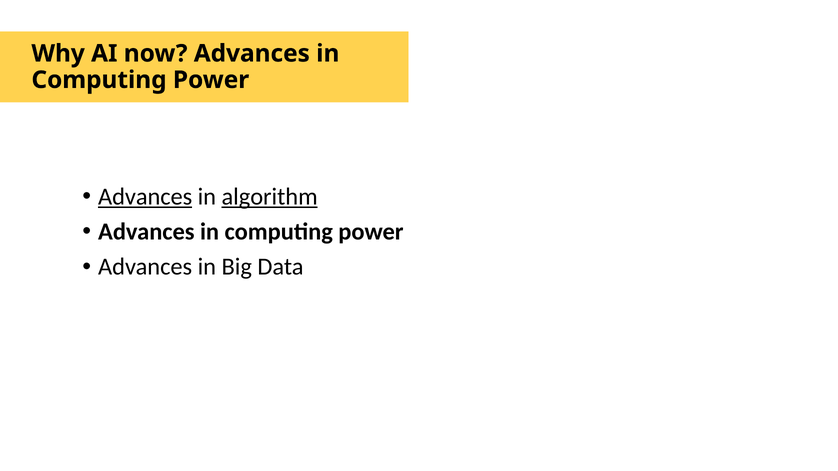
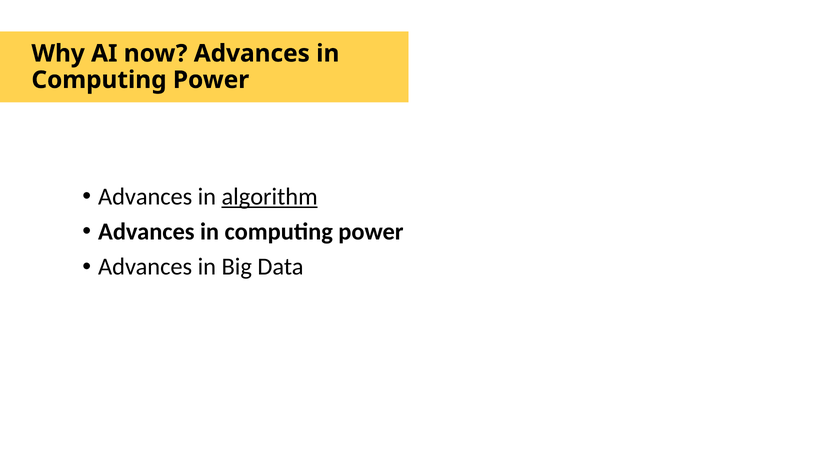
Advances at (145, 197) underline: present -> none
